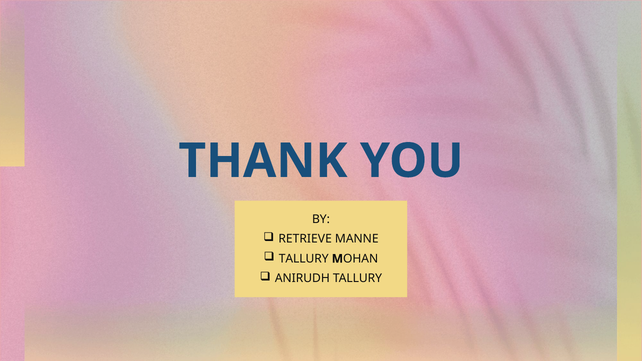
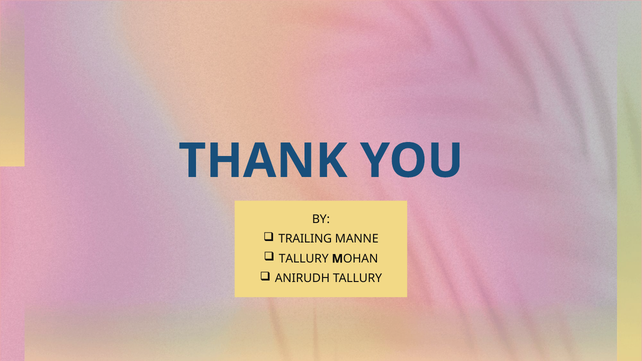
RETRIEVE: RETRIEVE -> TRAILING
